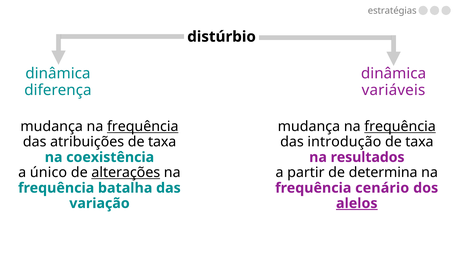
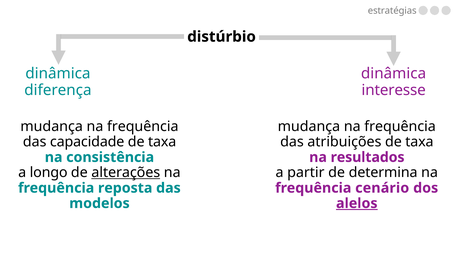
variáveis: variáveis -> interesse
frequência at (143, 127) underline: present -> none
frequência at (400, 127) underline: present -> none
atribuições: atribuições -> capacidade
introdução: introdução -> atribuições
coexistência: coexistência -> consistência
único: único -> longo
batalha: batalha -> reposta
variação: variação -> modelos
